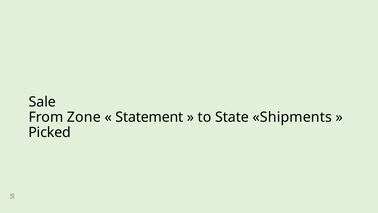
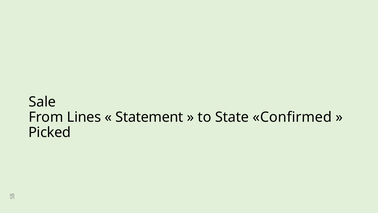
Zone: Zone -> Lines
Shipments: Shipments -> Confirmed
